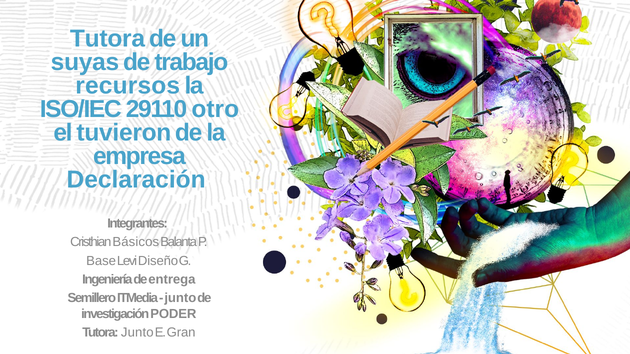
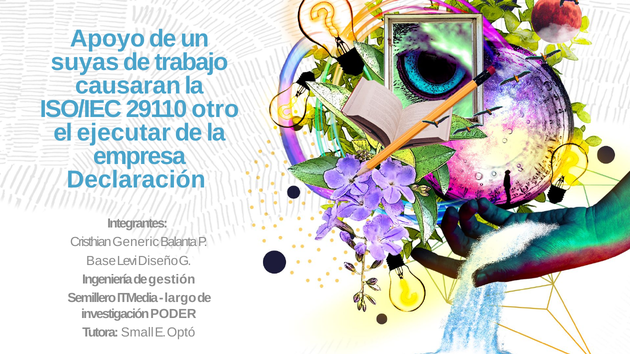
Tutora at (108, 39): Tutora -> Apoyo
recursos: recursos -> causaran
tuvieron: tuvieron -> ejecutar
Básicos: Básicos -> Generic
entrega: entrega -> gestión
junto at (180, 298): junto -> largo
Tutora Junto: Junto -> Small
Gran: Gran -> Optó
